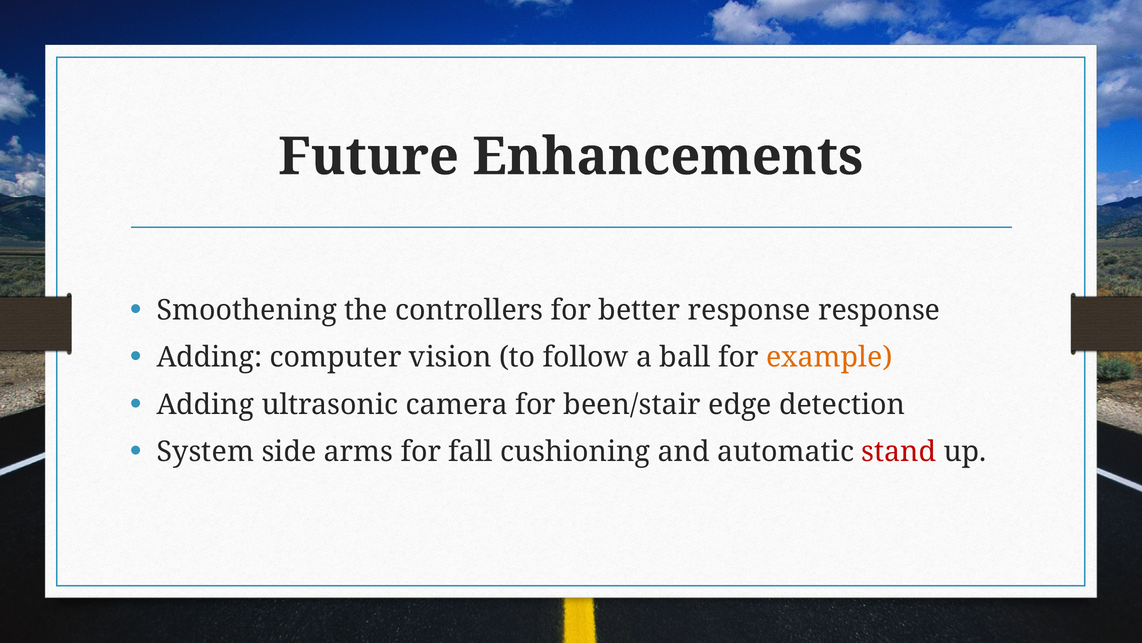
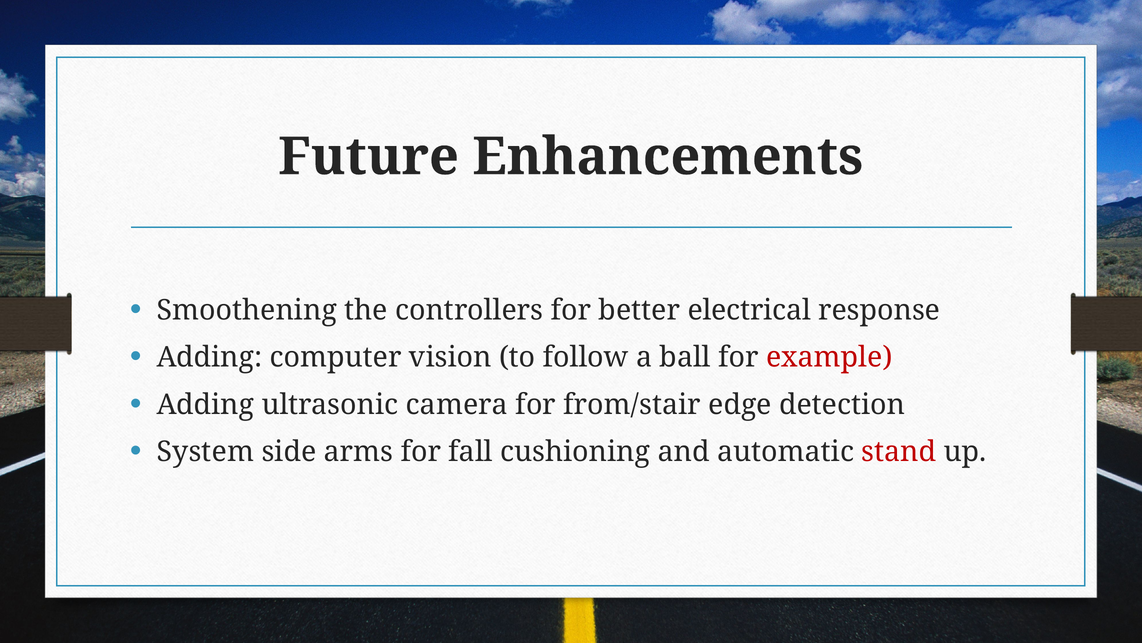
better response: response -> electrical
example colour: orange -> red
been/stair: been/stair -> from/stair
